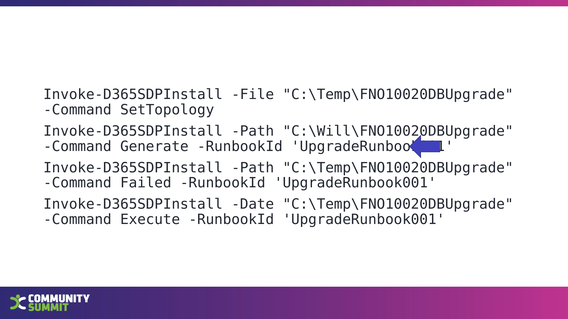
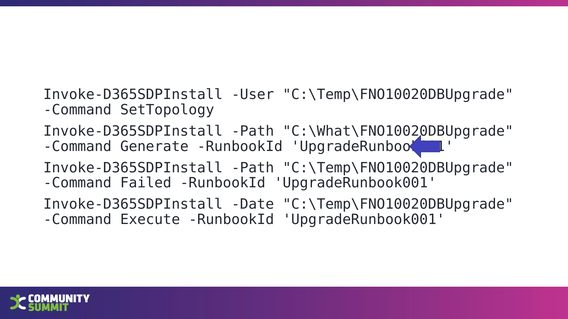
File: File -> User
C:\Will\FNO10020DBUpgrade: C:\Will\FNO10020DBUpgrade -> C:\What\FNO10020DBUpgrade
